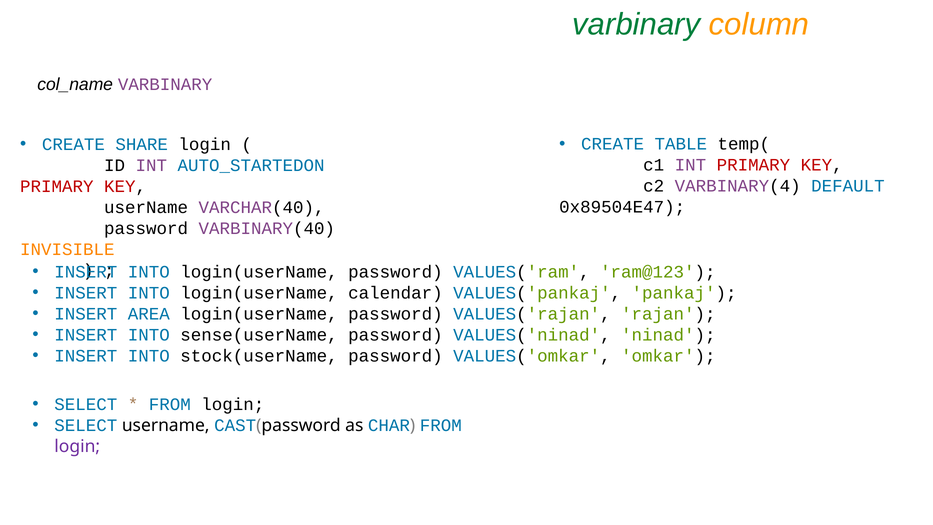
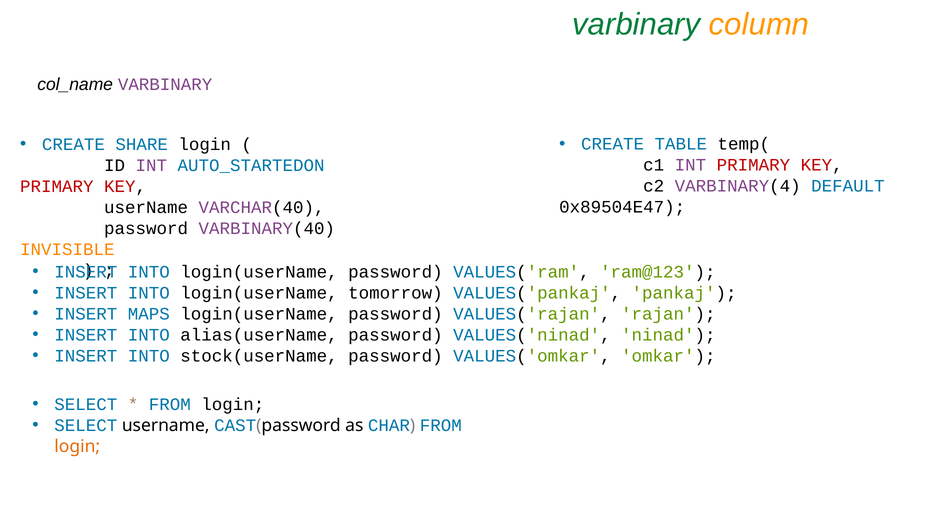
calendar: calendar -> tomorrow
AREA: AREA -> MAPS
sense(userName: sense(userName -> alias(userName
login at (77, 446) colour: purple -> orange
